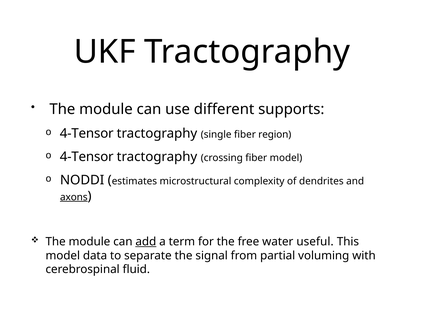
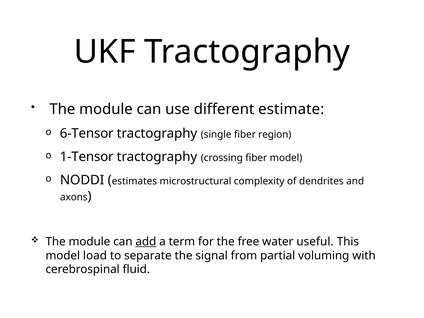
supports: supports -> estimate
4-Tensor at (87, 133): 4-Tensor -> 6-Tensor
4-Tensor at (87, 157): 4-Tensor -> 1-Tensor
axons underline: present -> none
data: data -> load
